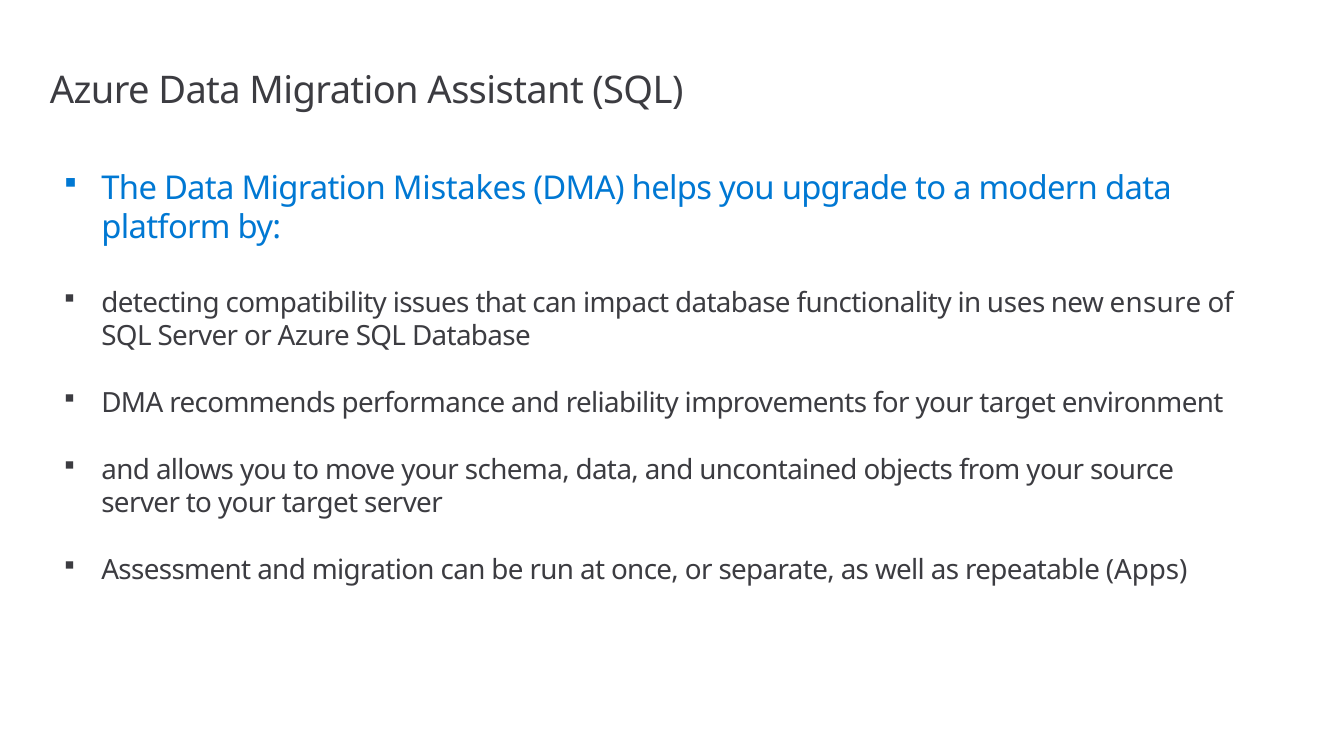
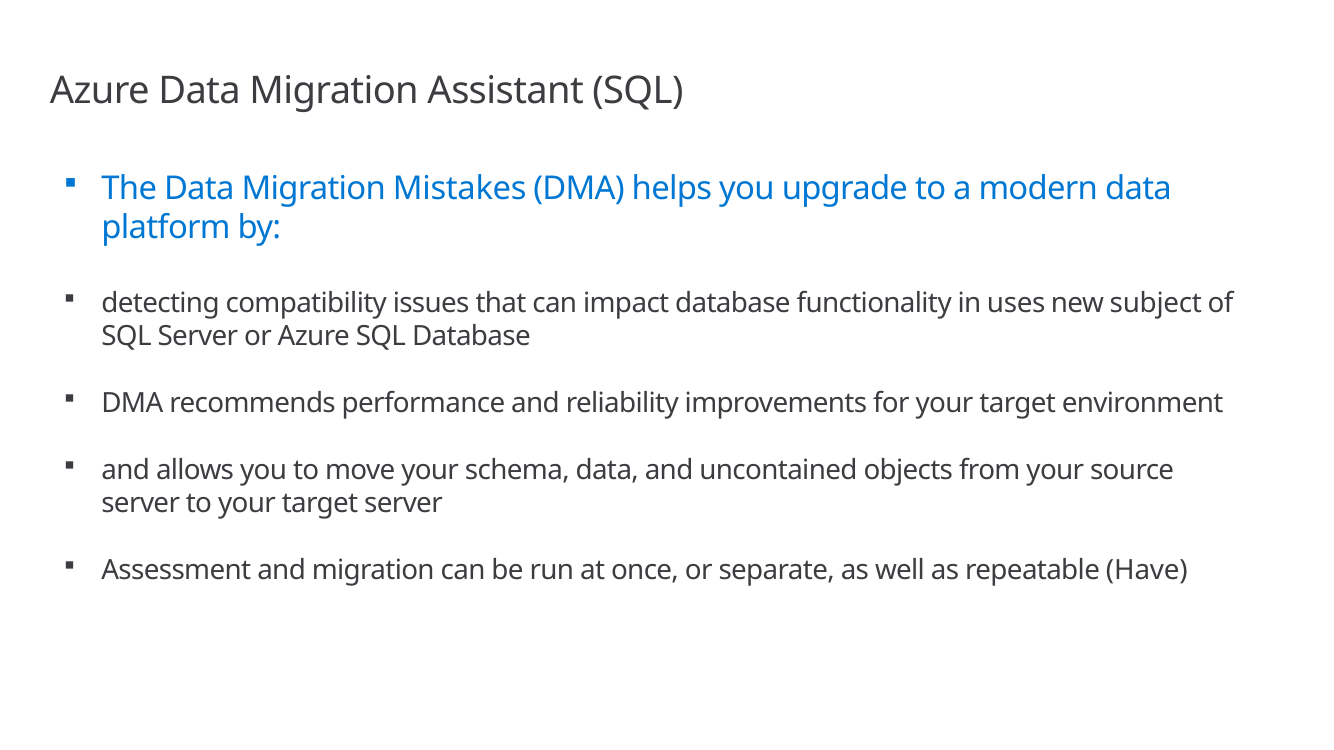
ensure: ensure -> subject
Apps: Apps -> Have
